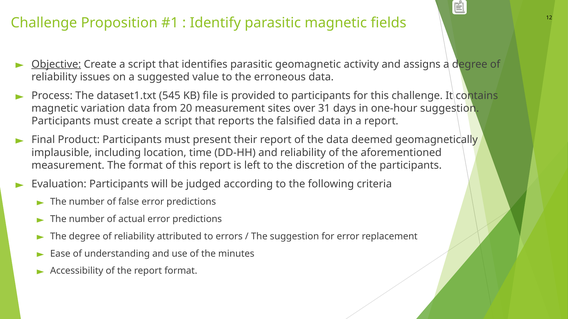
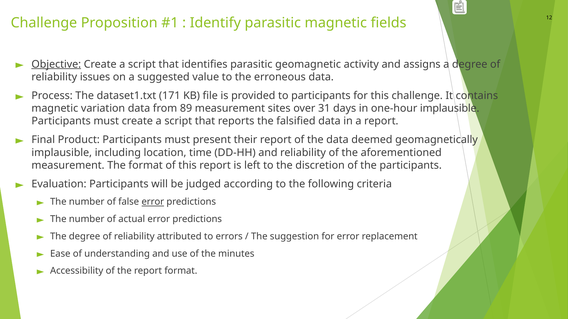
545: 545 -> 171
20: 20 -> 89
one-hour suggestion: suggestion -> implausible
error at (153, 202) underline: none -> present
